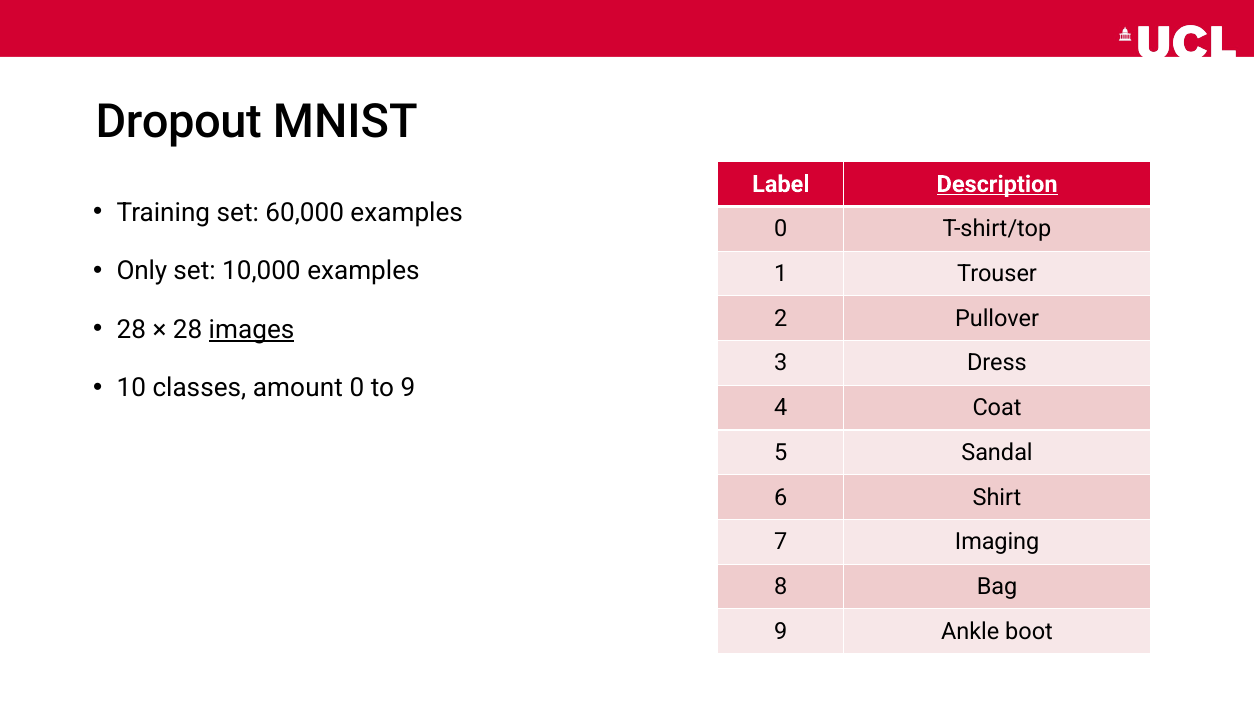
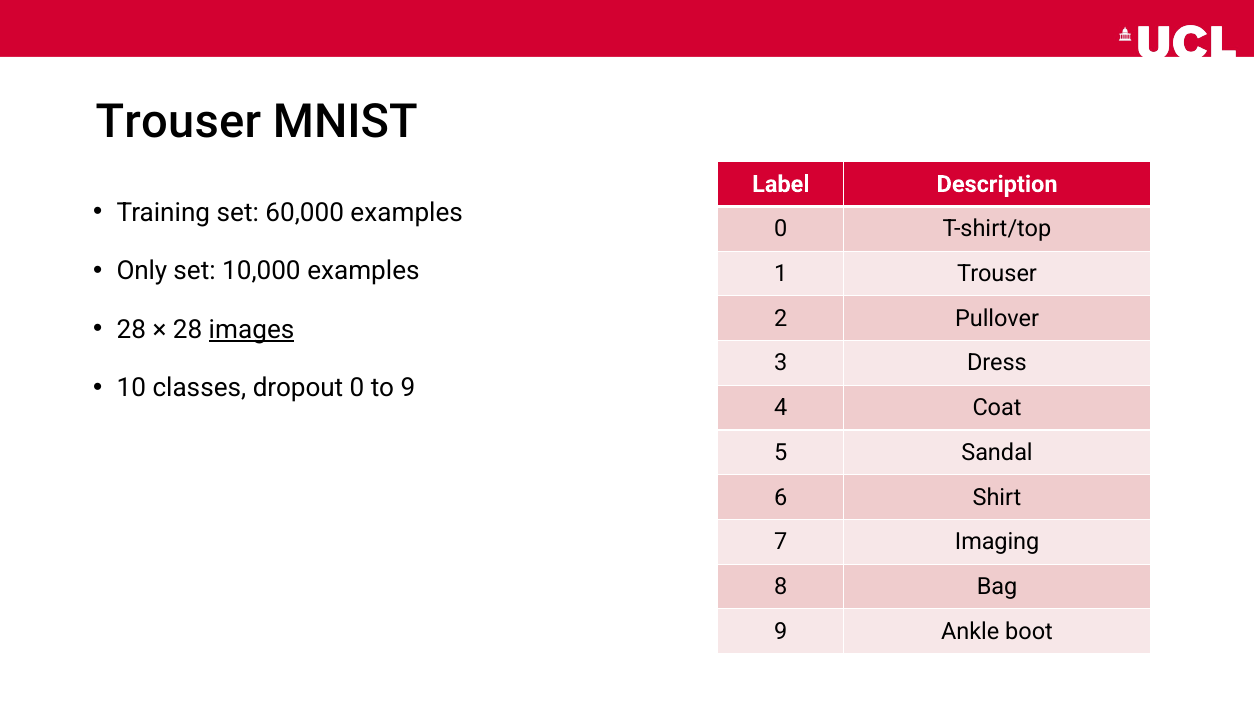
Dropout at (179, 122): Dropout -> Trouser
Description underline: present -> none
amount: amount -> dropout
